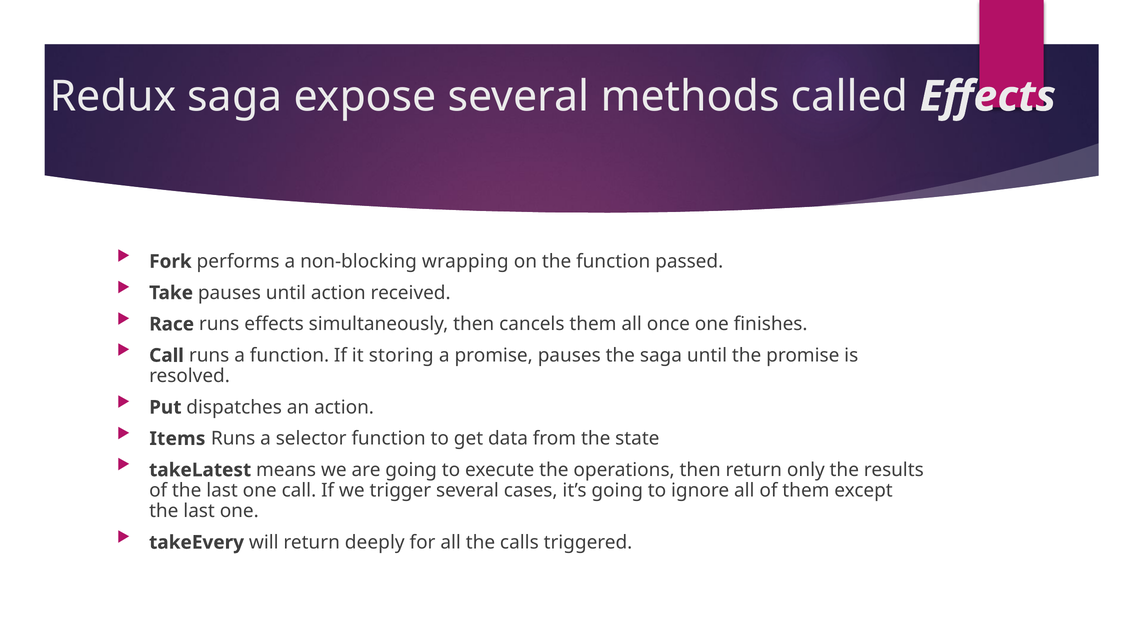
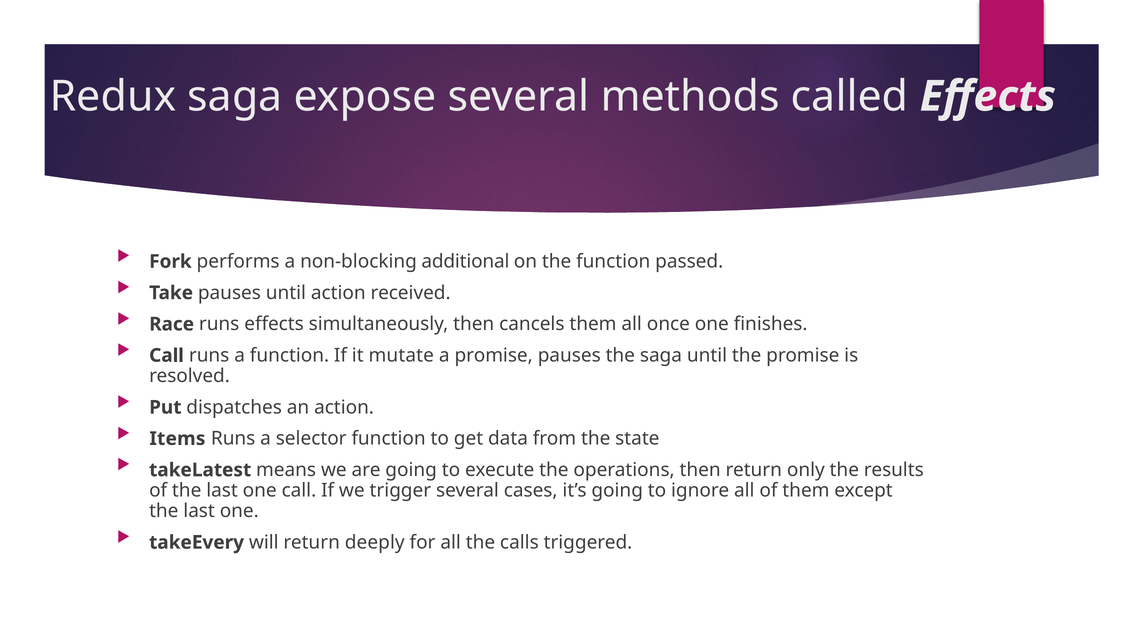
wrapping: wrapping -> additional
storing: storing -> mutate
